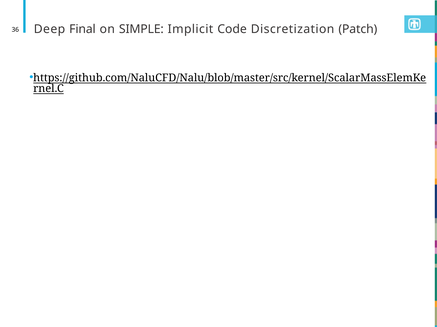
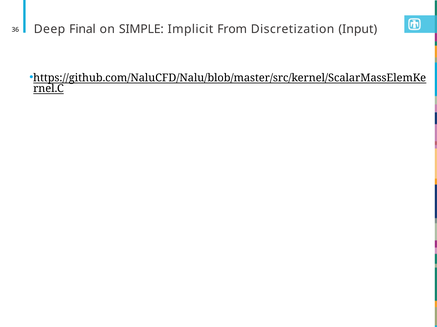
Code: Code -> From
Patch: Patch -> Input
